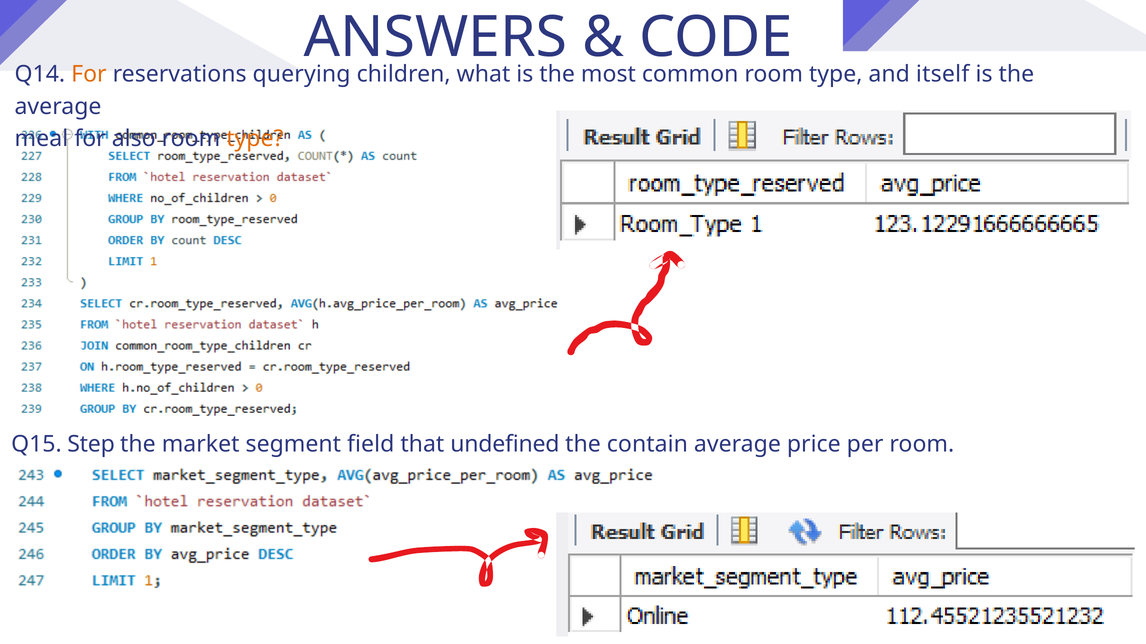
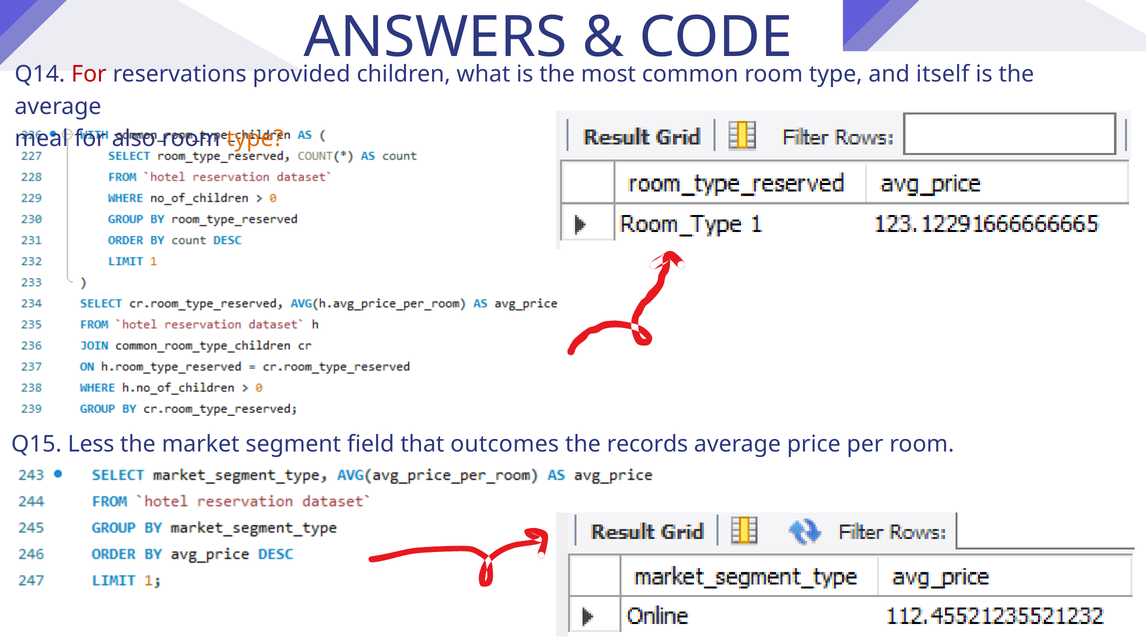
For at (89, 74) colour: orange -> red
querying: querying -> provided
Step: Step -> Less
undefined: undefined -> outcomes
contain: contain -> records
